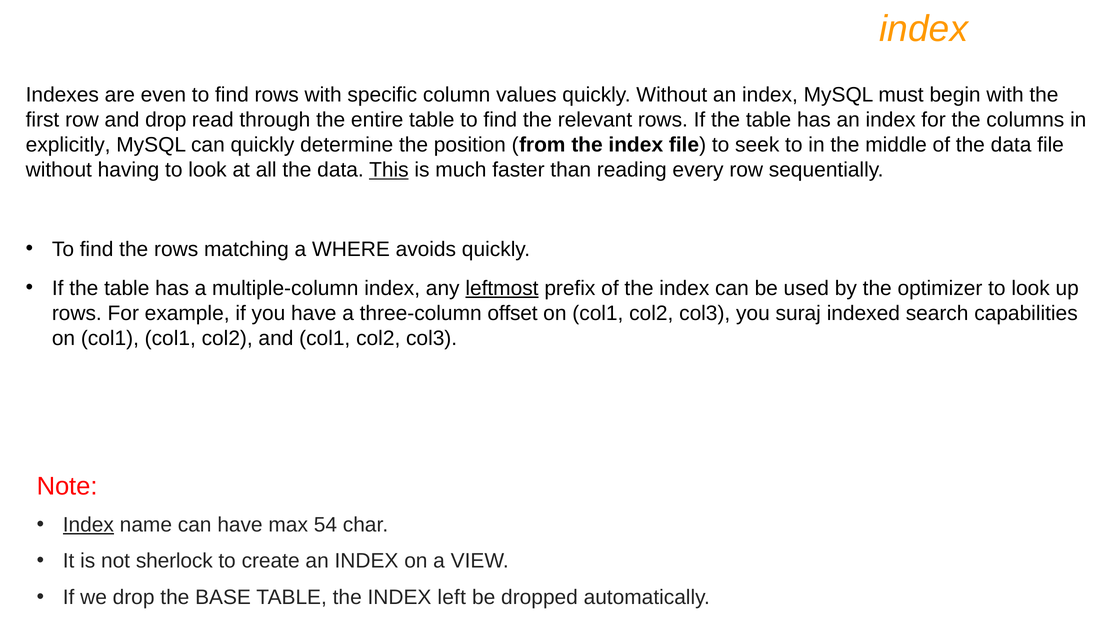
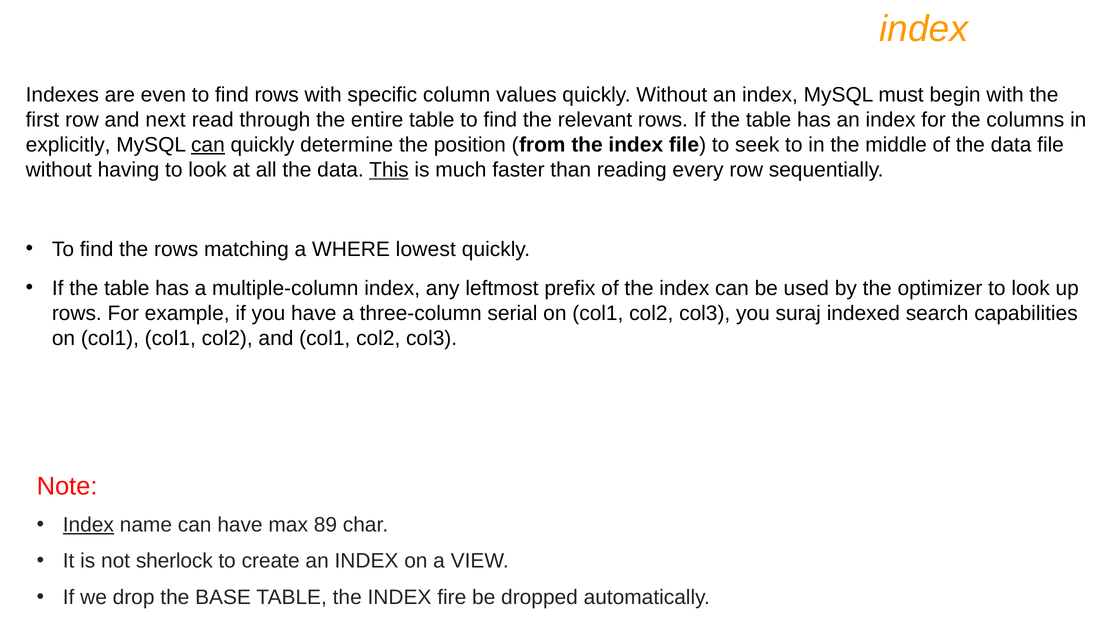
and drop: drop -> next
can at (208, 145) underline: none -> present
avoids: avoids -> lowest
leftmost underline: present -> none
offset: offset -> serial
54: 54 -> 89
left: left -> fire
